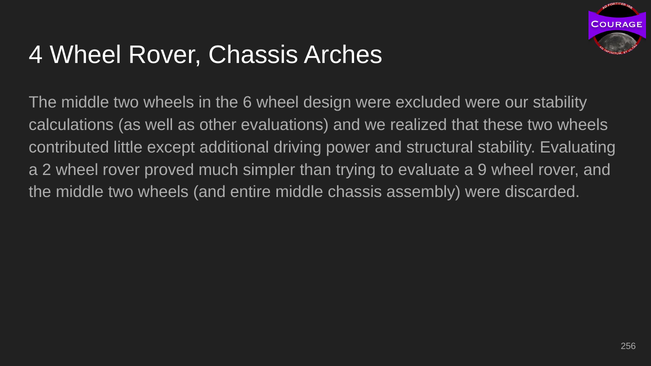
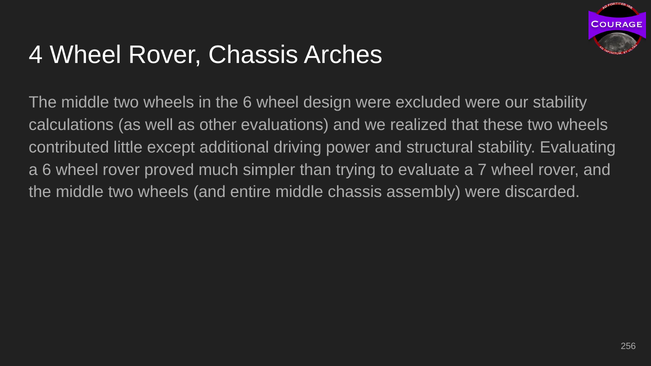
a 2: 2 -> 6
9: 9 -> 7
